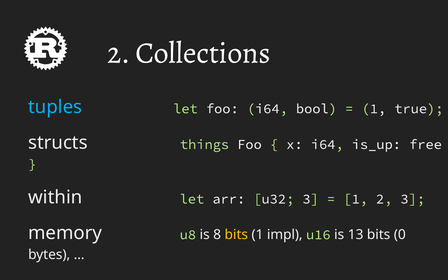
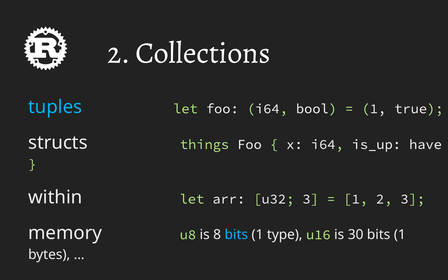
free: free -> have
bits at (236, 235) colour: yellow -> light blue
impl: impl -> type
13: 13 -> 30
0 at (400, 235): 0 -> 1
